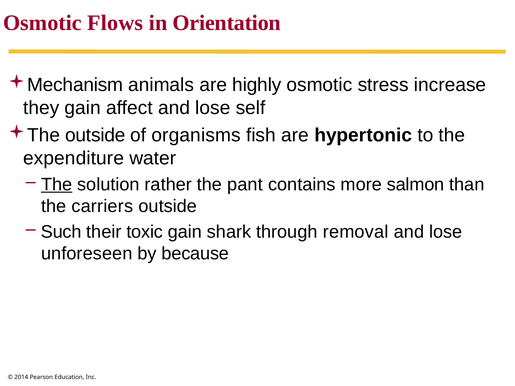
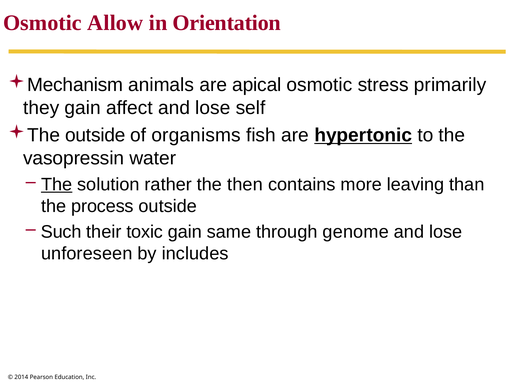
Flows: Flows -> Allow
highly: highly -> apical
increase: increase -> primarily
hypertonic underline: none -> present
expenditure: expenditure -> vasopressin
pant: pant -> then
salmon: salmon -> leaving
carriers: carriers -> process
shark: shark -> same
removal: removal -> genome
because: because -> includes
